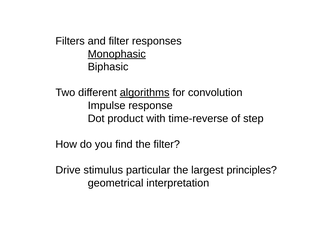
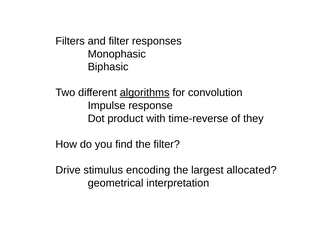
Monophasic underline: present -> none
step: step -> they
particular: particular -> encoding
principles: principles -> allocated
